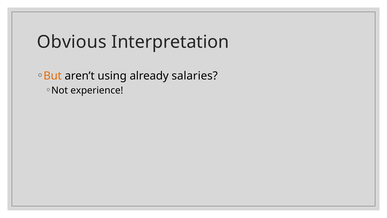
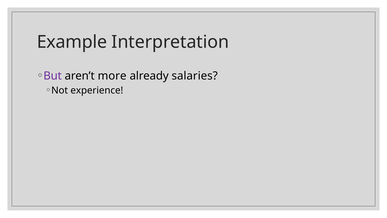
Obvious: Obvious -> Example
But colour: orange -> purple
using: using -> more
